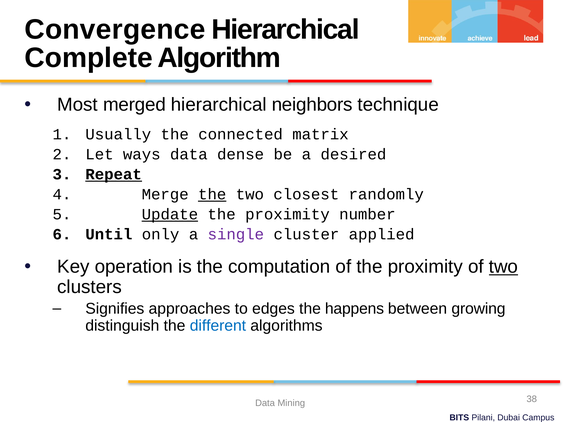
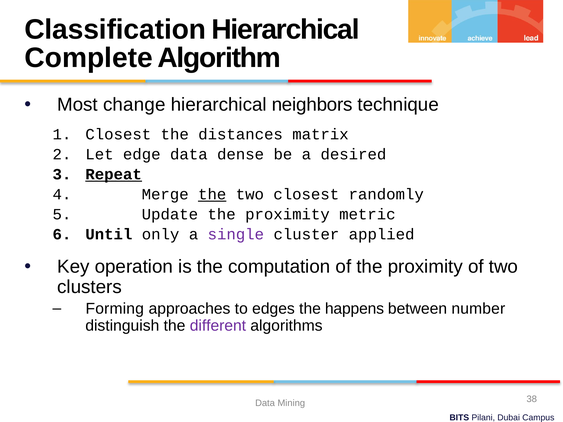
Convergence: Convergence -> Classification
merged: merged -> change
Usually at (118, 135): Usually -> Closest
connected: connected -> distances
ways: ways -> edge
Update underline: present -> none
number: number -> metric
two at (503, 267) underline: present -> none
Signifies: Signifies -> Forming
growing: growing -> number
different colour: blue -> purple
